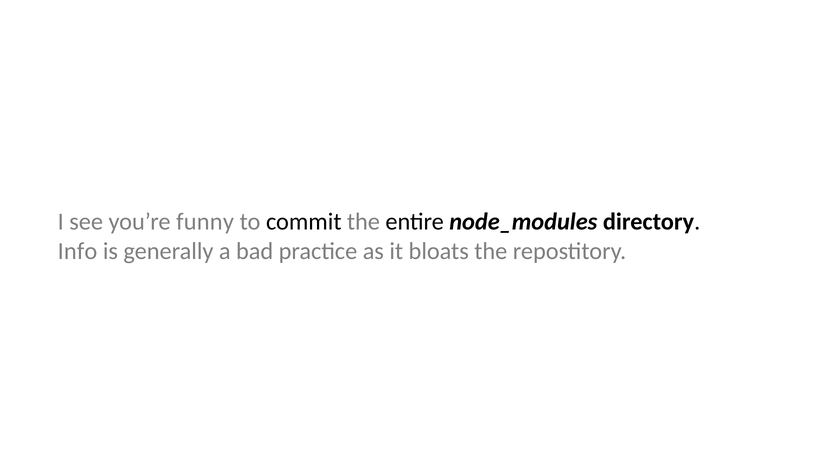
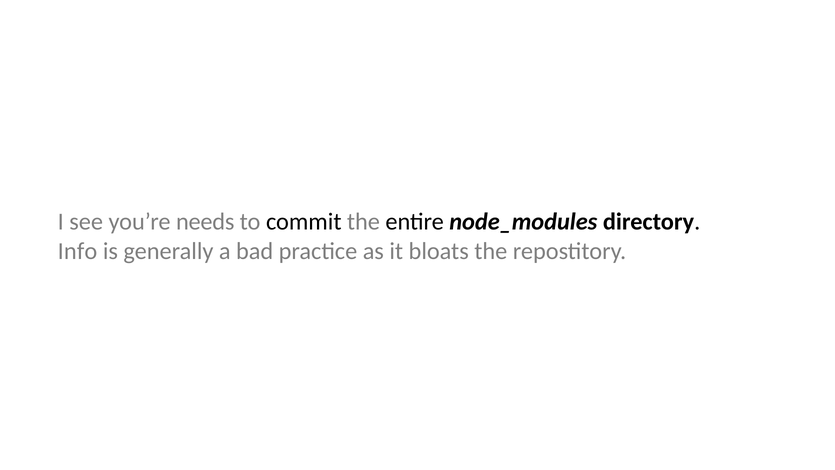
funny: funny -> needs
